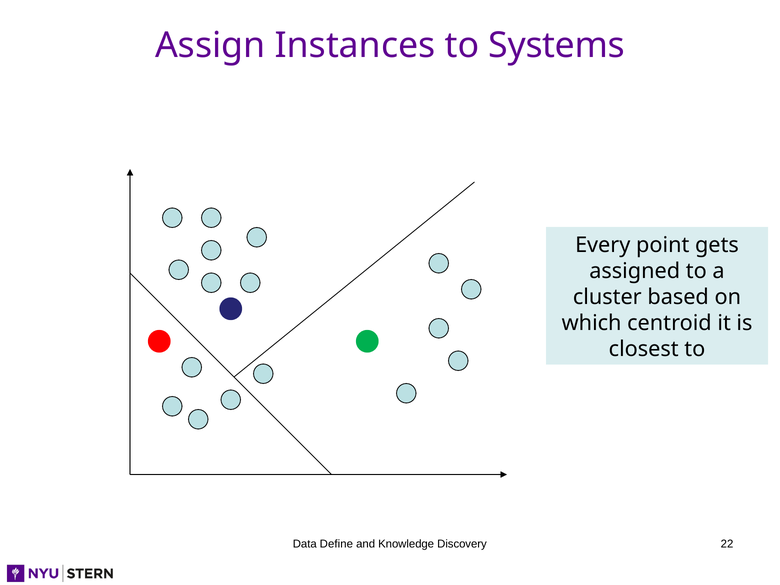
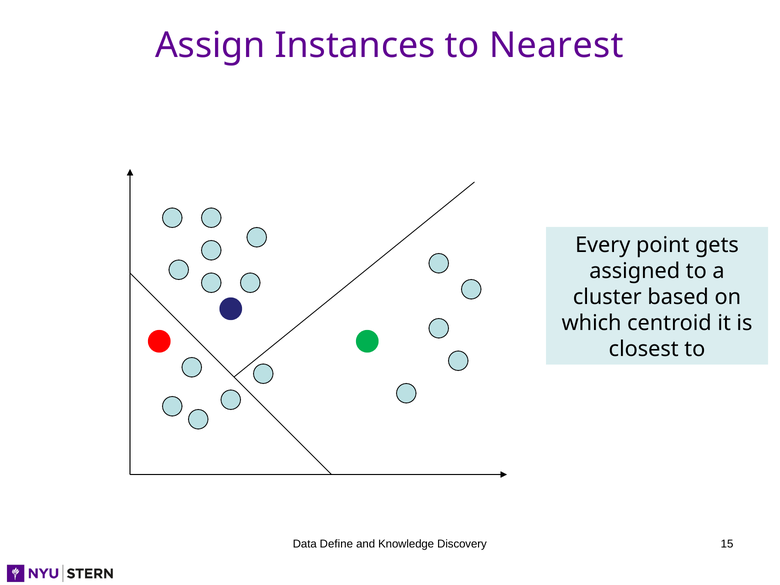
Systems: Systems -> Nearest
22: 22 -> 15
